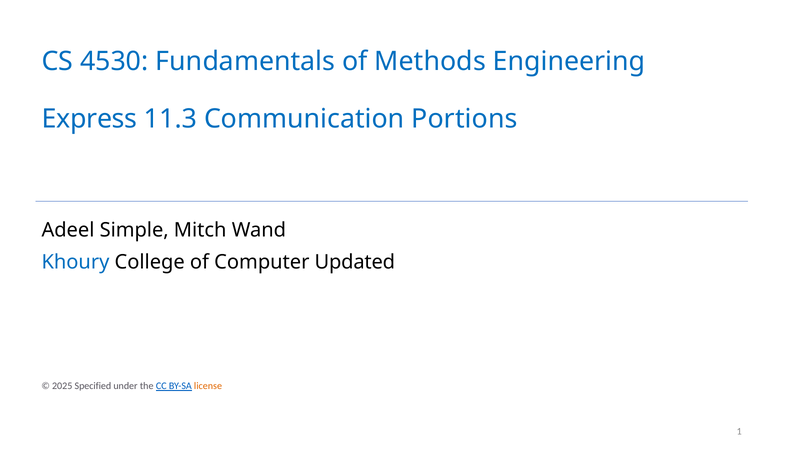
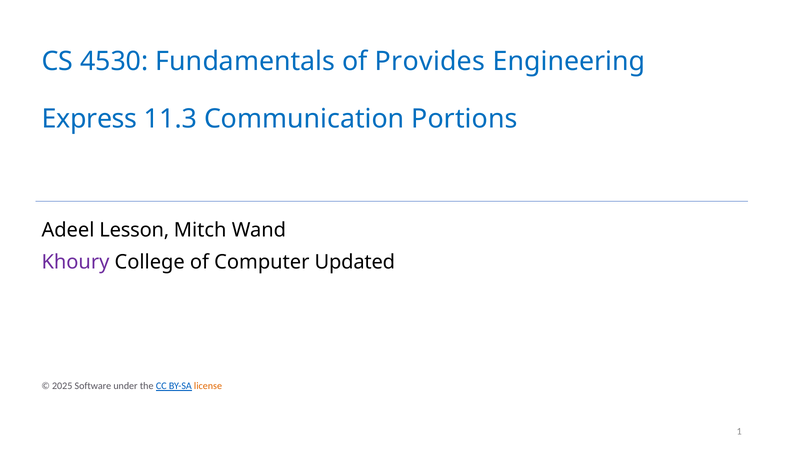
Methods: Methods -> Provides
Simple: Simple -> Lesson
Khoury colour: blue -> purple
Specified: Specified -> Software
